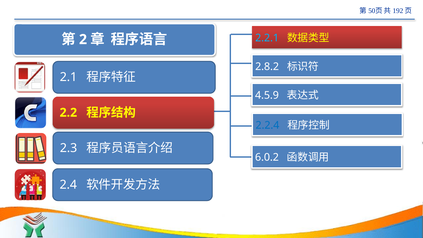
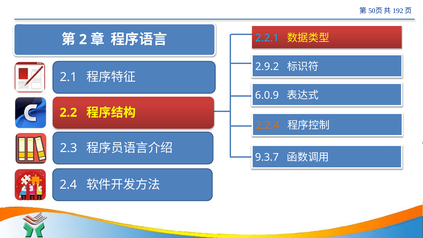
2.8.2: 2.8.2 -> 2.9.2
4.5.9: 4.5.9 -> 6.0.9
2.2.4 colour: blue -> orange
6.0.2: 6.0.2 -> 9.3.7
